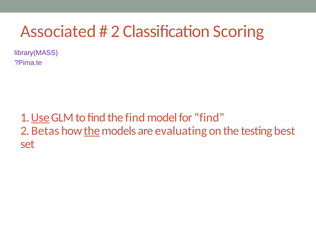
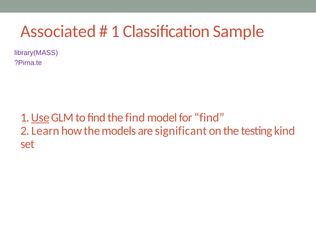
2 at (115, 31): 2 -> 1
Scoring: Scoring -> Sample
Betas: Betas -> Learn
the at (92, 131) underline: present -> none
evaluating: evaluating -> significant
best: best -> kind
